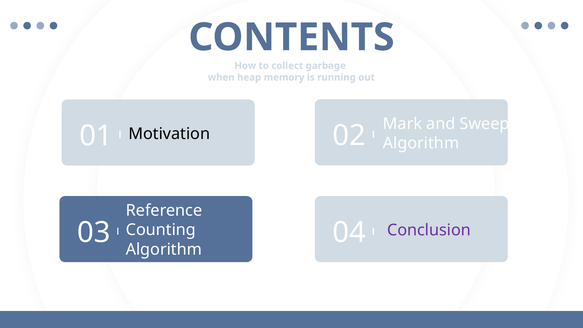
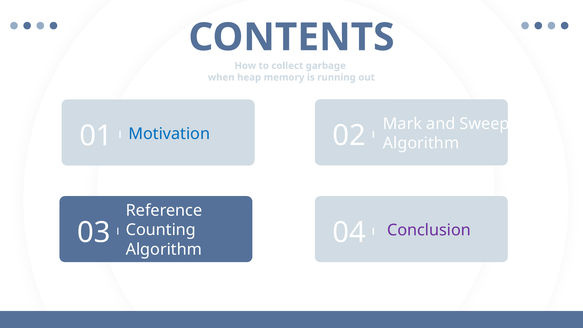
Motivation colour: black -> blue
